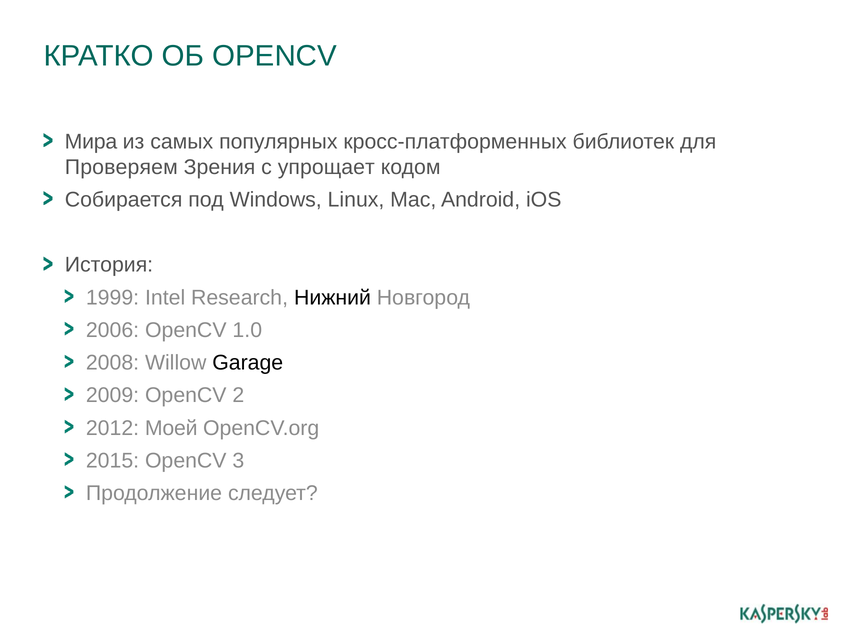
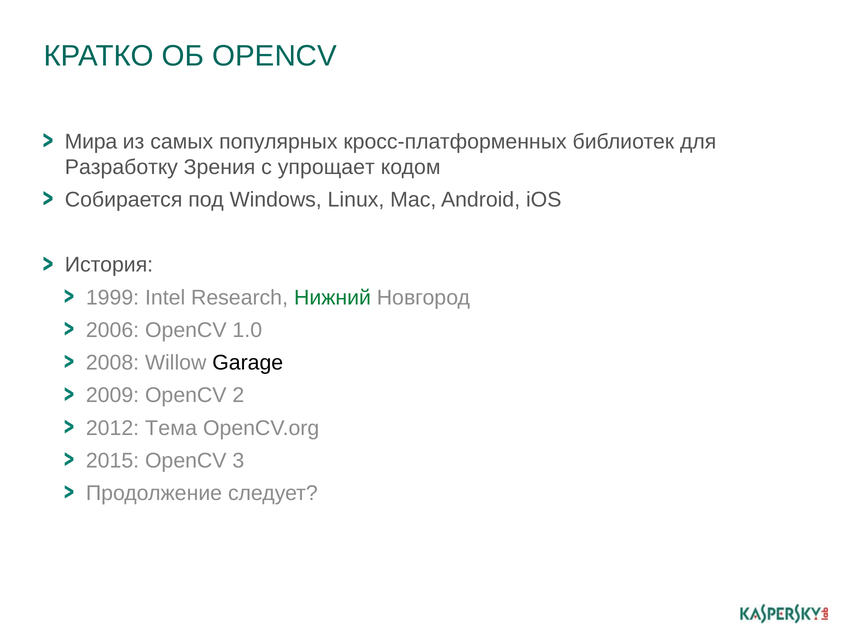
Проверяем: Проверяем -> Разработку
Нижний colour: black -> green
Моей: Моей -> Тема
